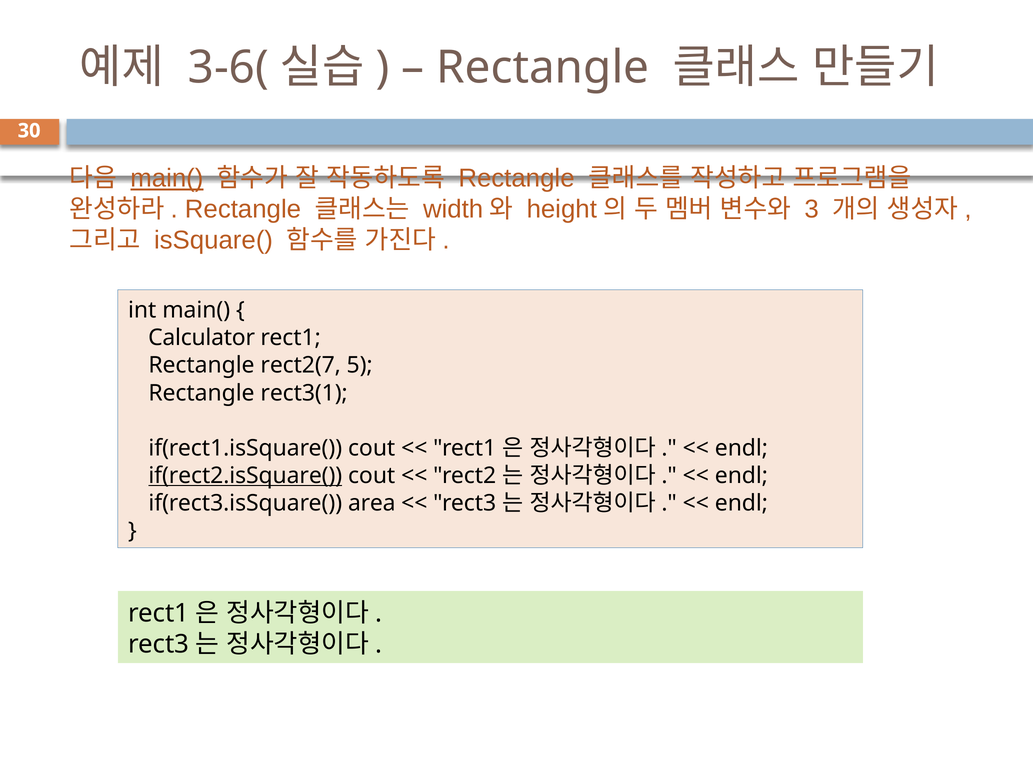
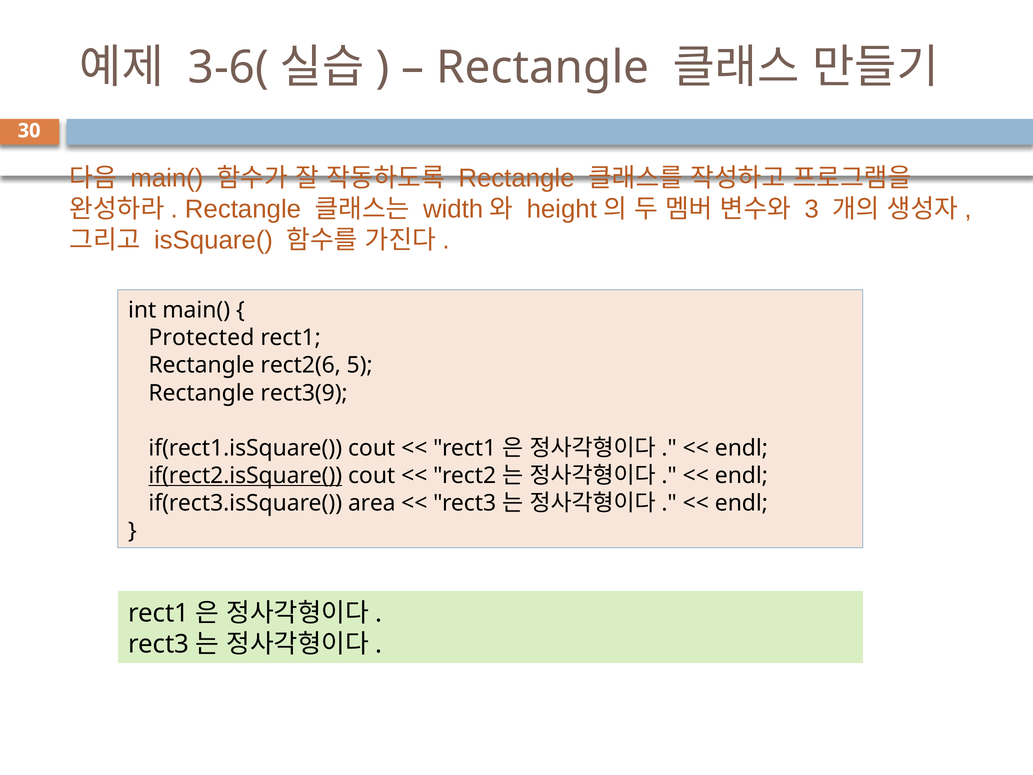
main( at (167, 178) underline: present -> none
Calculator: Calculator -> Protected
rect2(7: rect2(7 -> rect2(6
rect3(1: rect3(1 -> rect3(9
